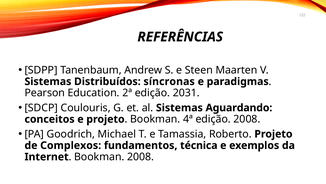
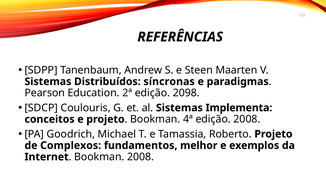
2031: 2031 -> 2098
Aguardando: Aguardando -> Implementa
técnica: técnica -> melhor
